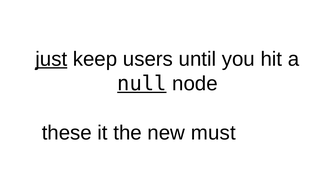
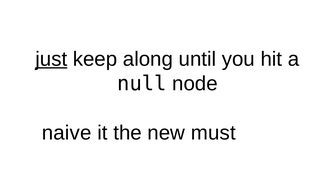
users: users -> along
null underline: present -> none
these: these -> naive
